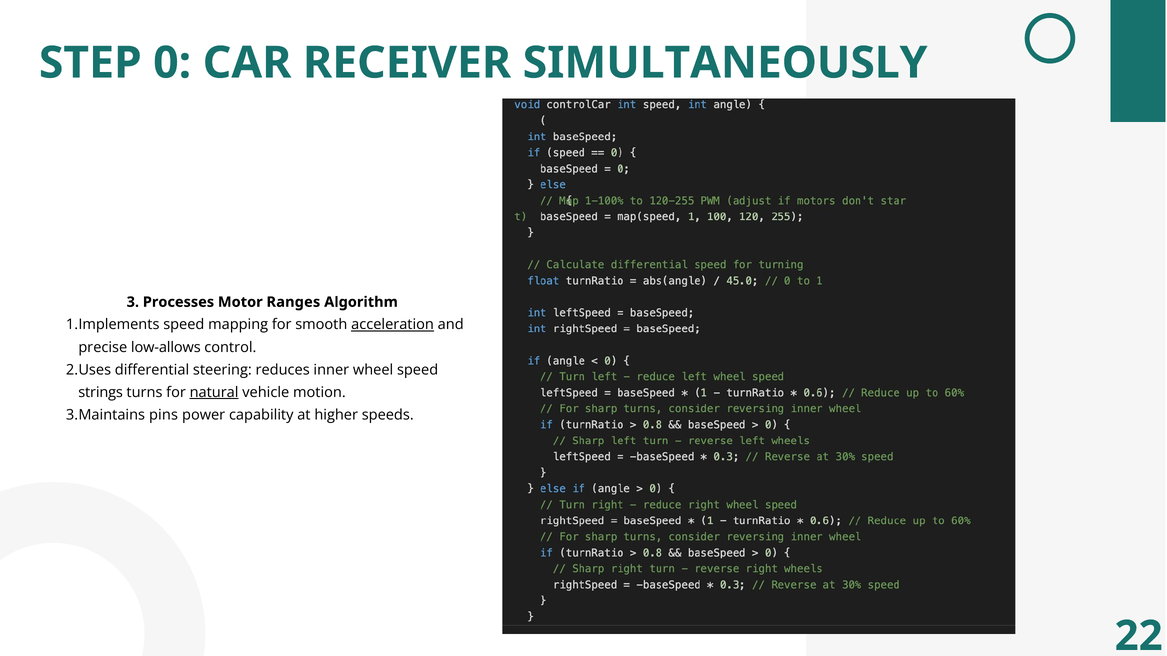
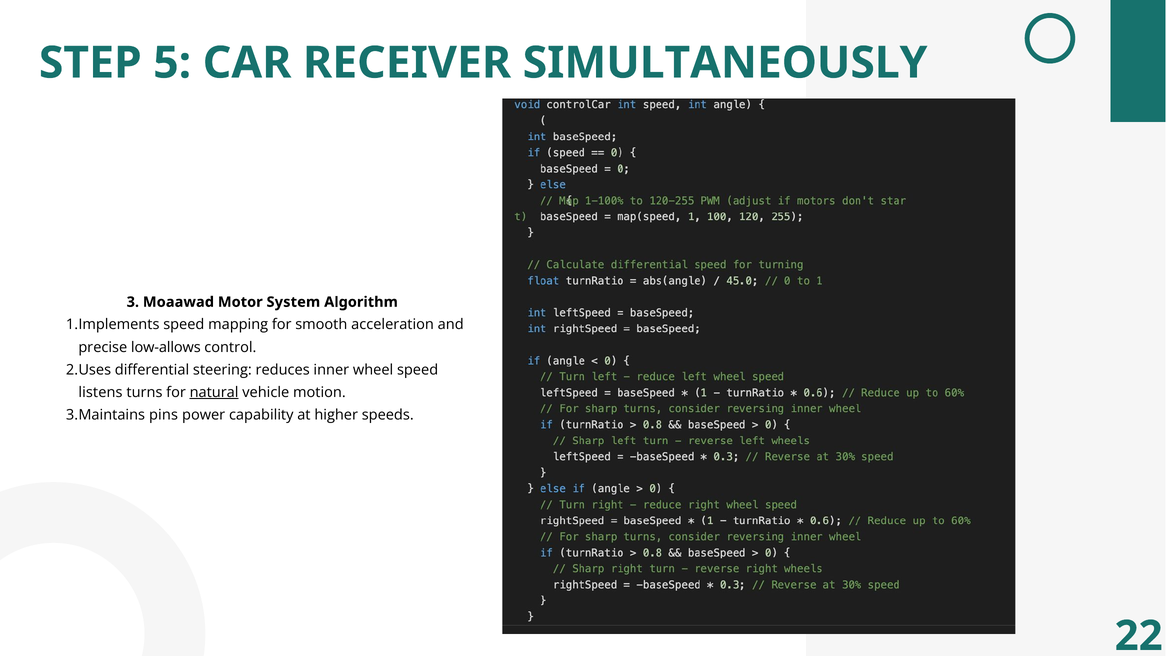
0: 0 -> 5
Processes: Processes -> Moaawad
Ranges: Ranges -> System
acceleration underline: present -> none
strings: strings -> listens
